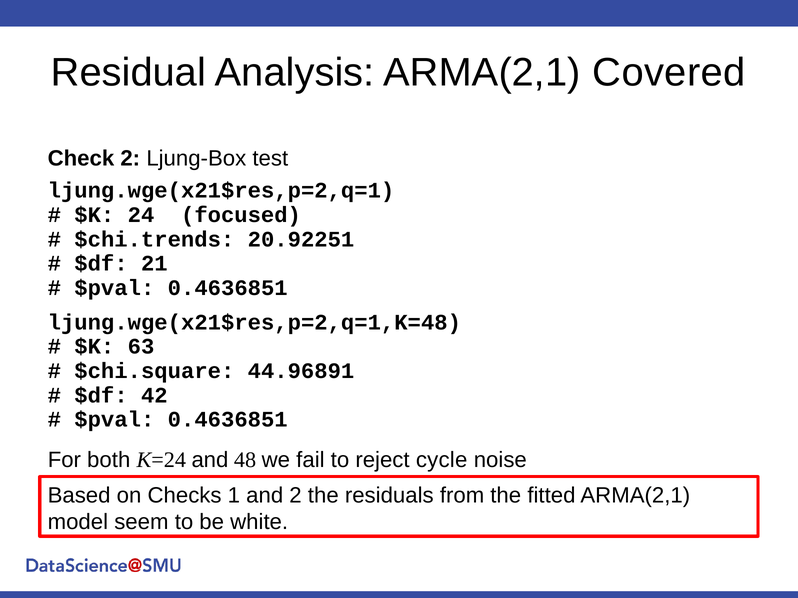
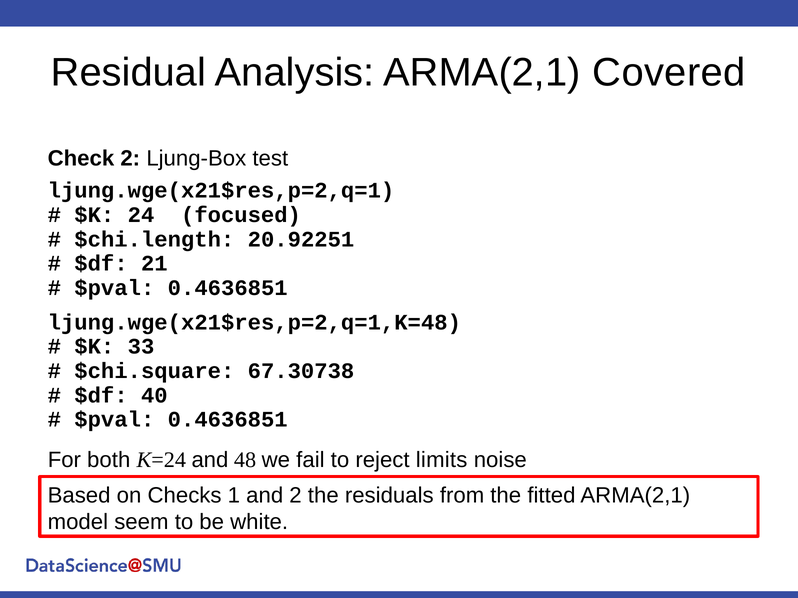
$chi.trends: $chi.trends -> $chi.length
63: 63 -> 33
44.96891: 44.96891 -> 67.30738
42: 42 -> 40
cycle: cycle -> limits
